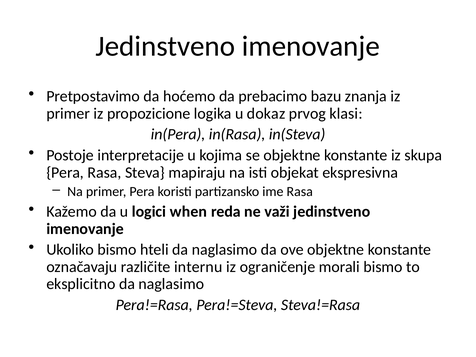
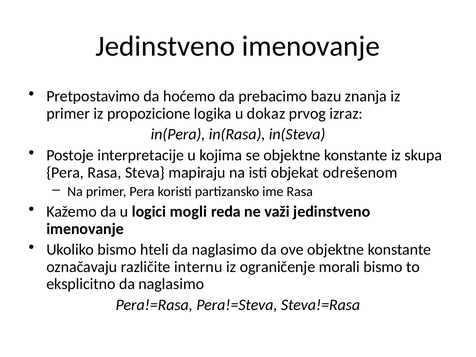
klasi: klasi -> izraz
ekspresivna: ekspresivna -> odrešenom
when: when -> mogli
